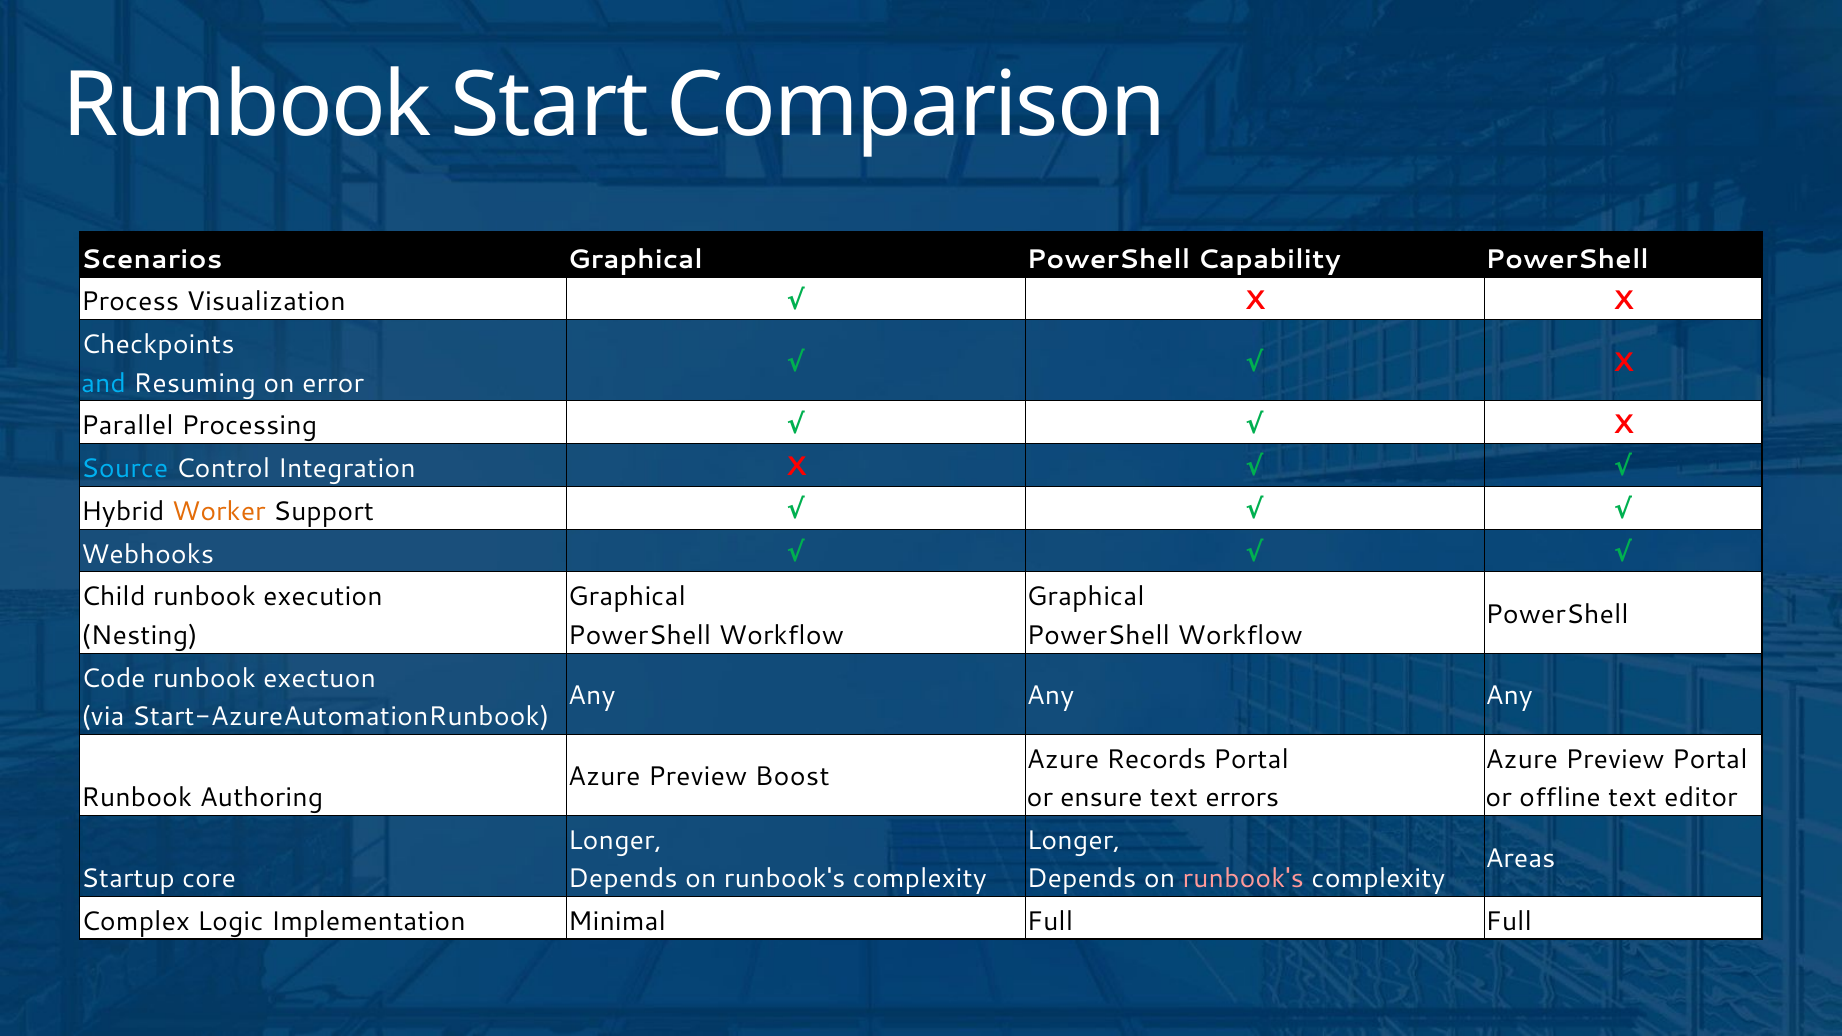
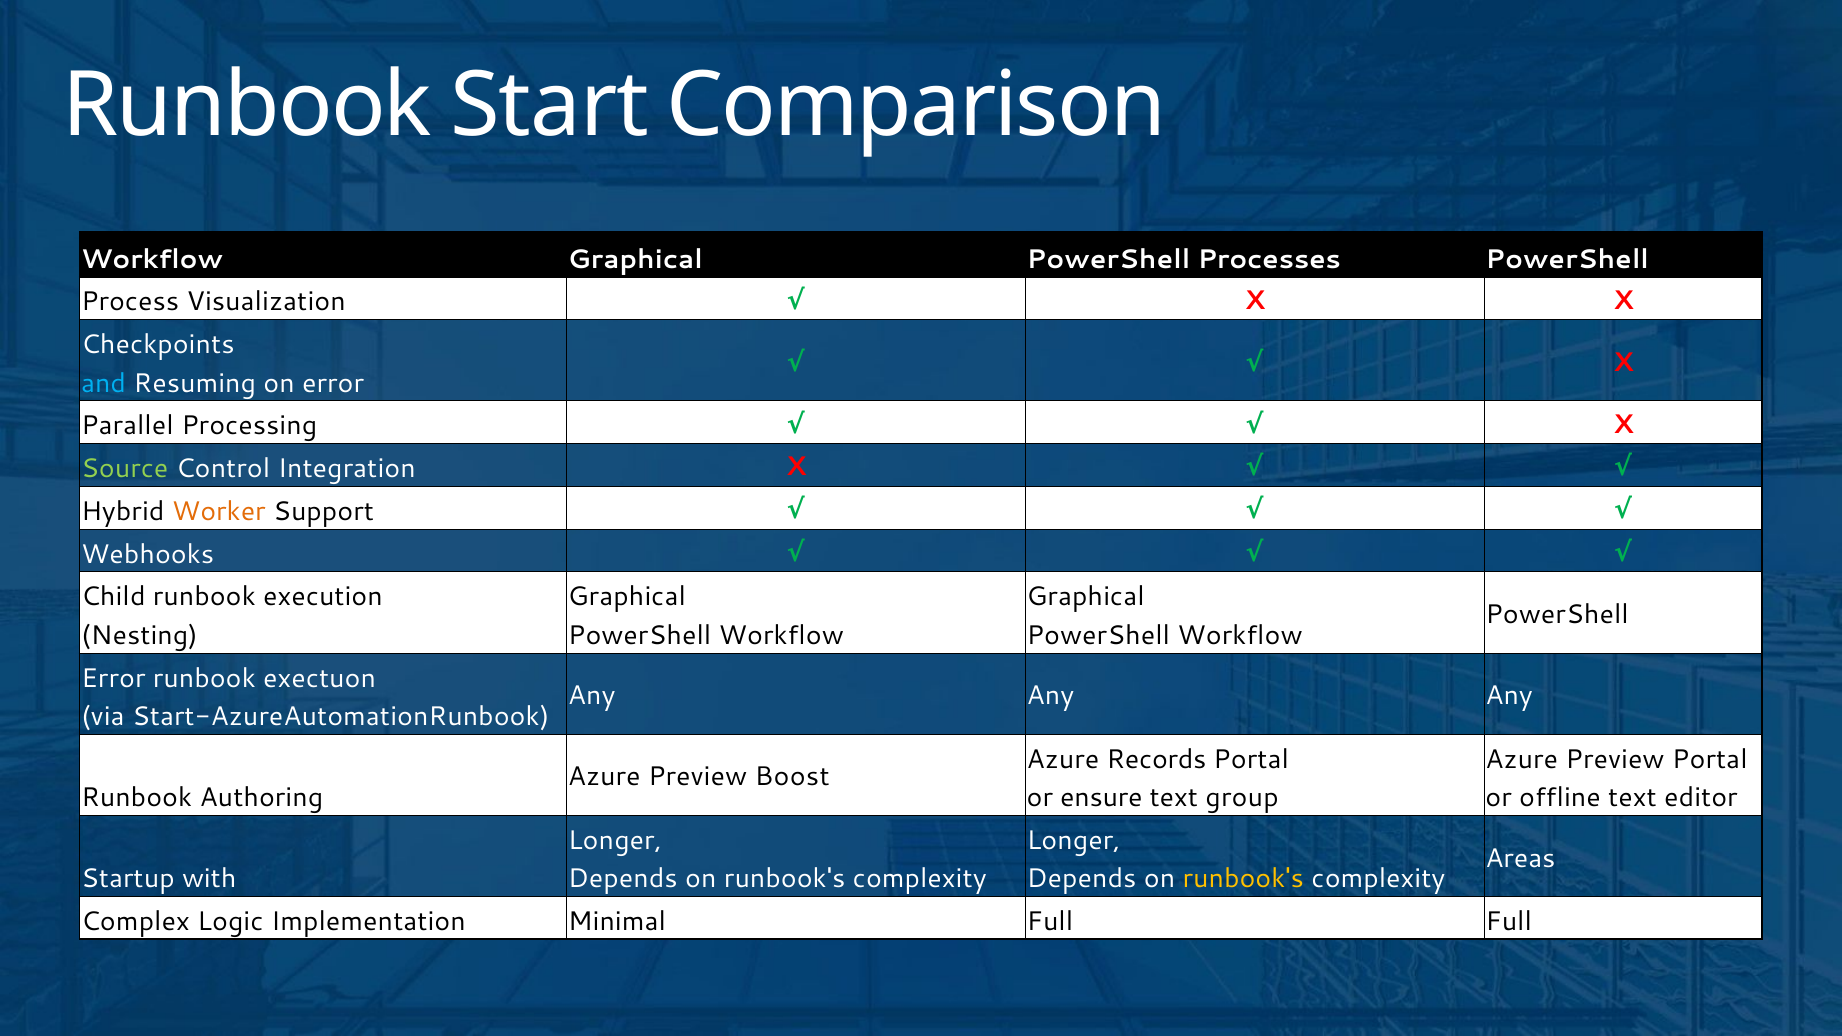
Scenarios at (152, 259): Scenarios -> Workflow
Capability: Capability -> Processes
Source colour: light blue -> light green
Code at (113, 678): Code -> Error
errors: errors -> group
core: core -> with
runbook's at (1243, 879) colour: pink -> yellow
